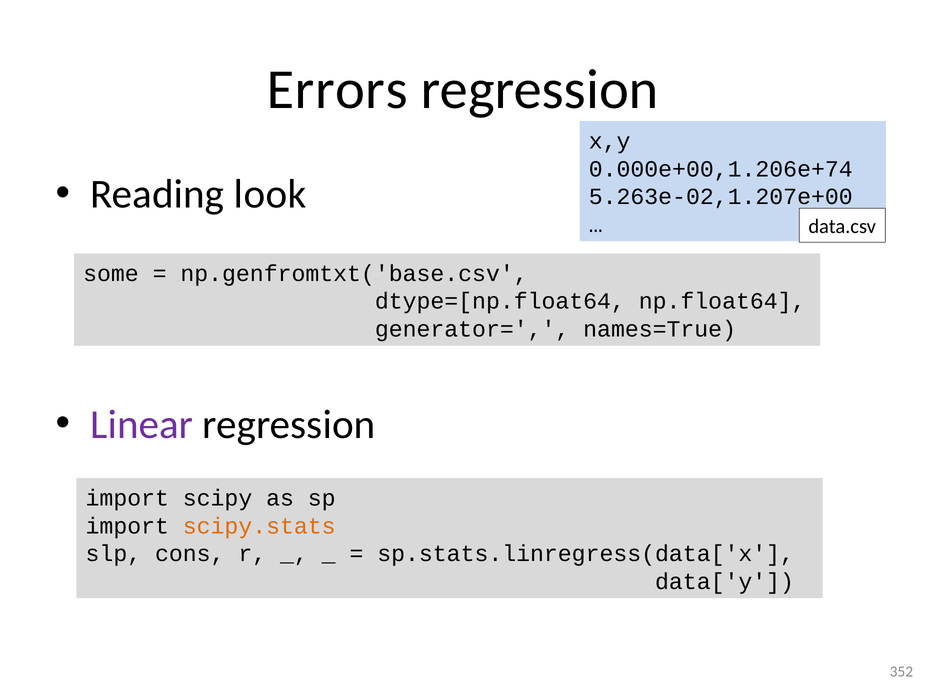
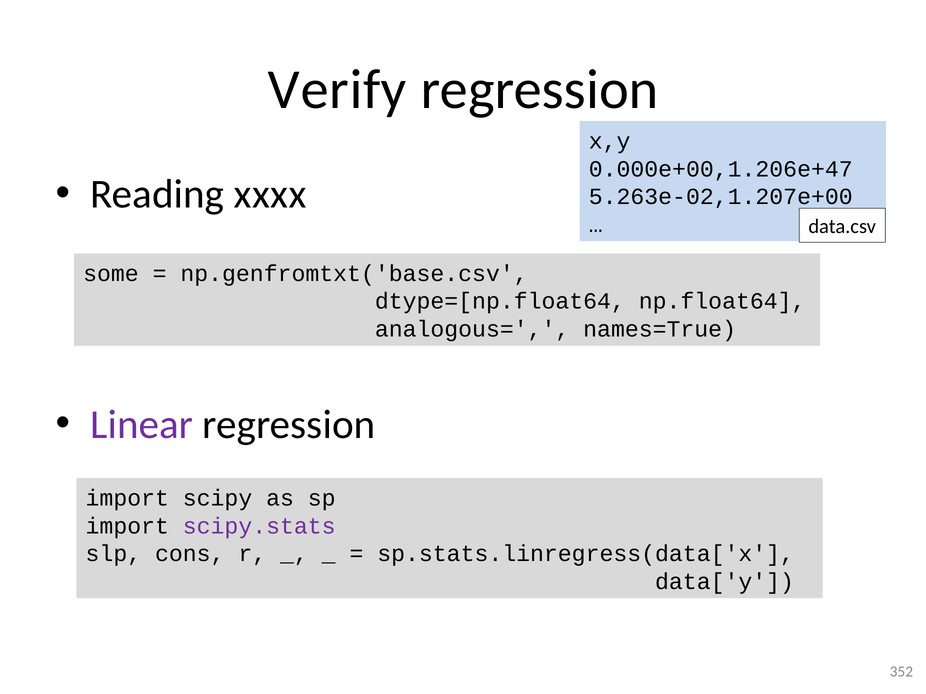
Errors: Errors -> Verify
0.000e+00,1.206e+74: 0.000e+00,1.206e+74 -> 0.000e+00,1.206e+47
look: look -> xxxx
generator=: generator= -> analogous=
scipy.stats colour: orange -> purple
